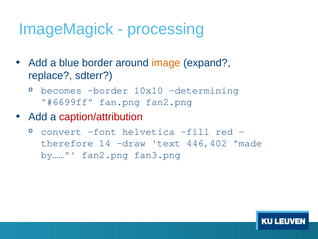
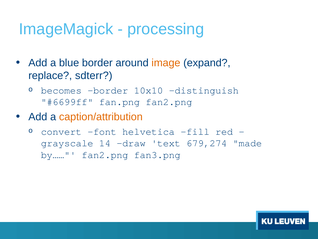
determining: determining -> distinguish
caption/attribution colour: red -> orange
therefore: therefore -> grayscale
446,402: 446,402 -> 679,274
